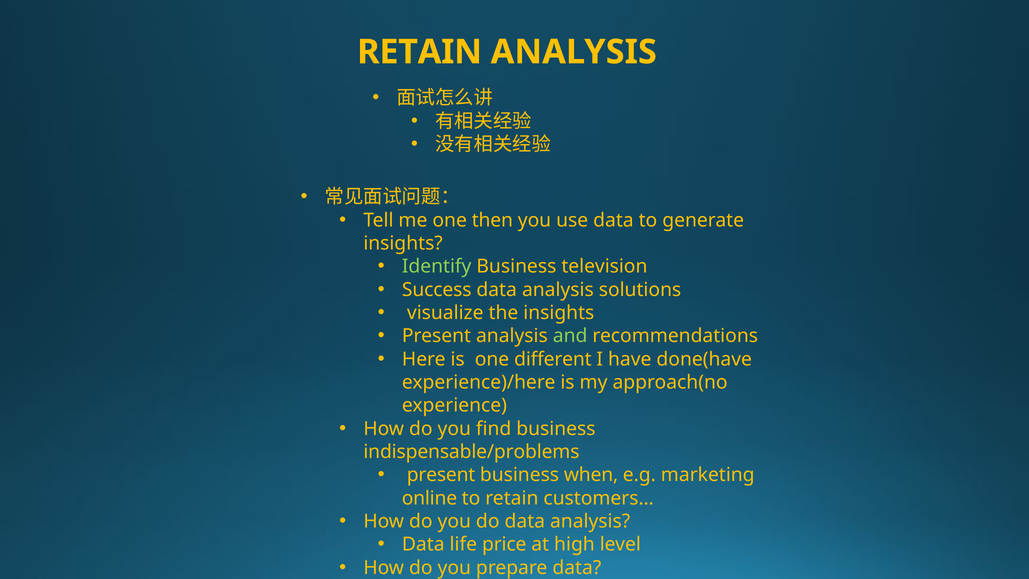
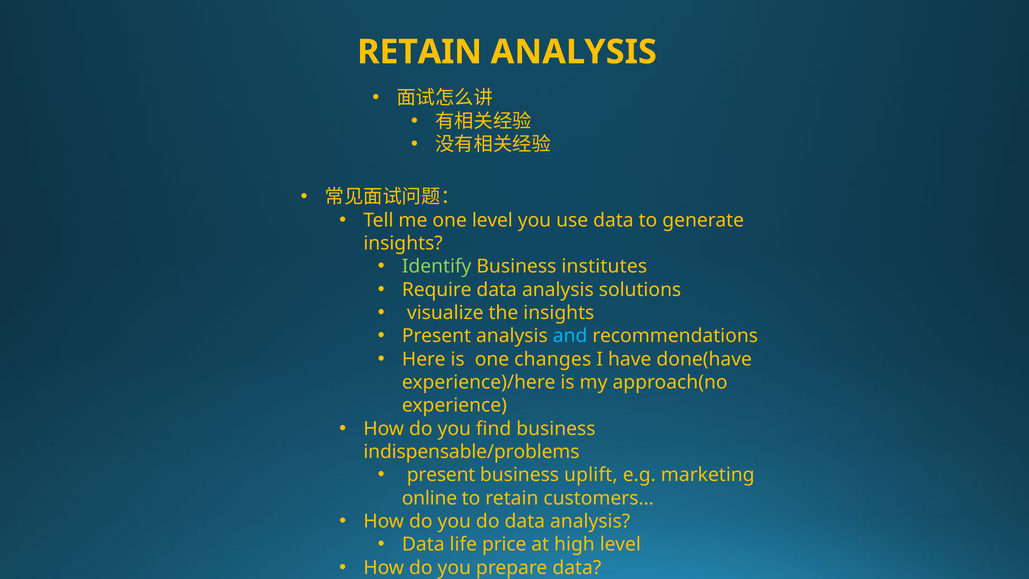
one then: then -> level
television: television -> institutes
Success: Success -> Require
and colour: light green -> light blue
different: different -> changes
when: when -> uplift
